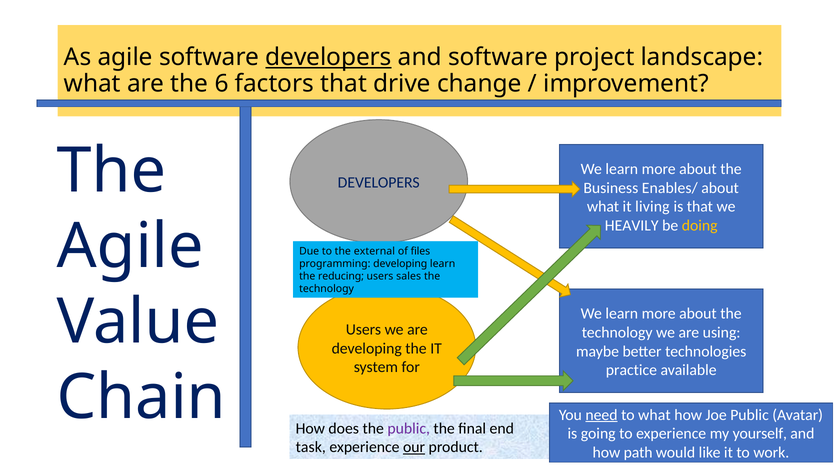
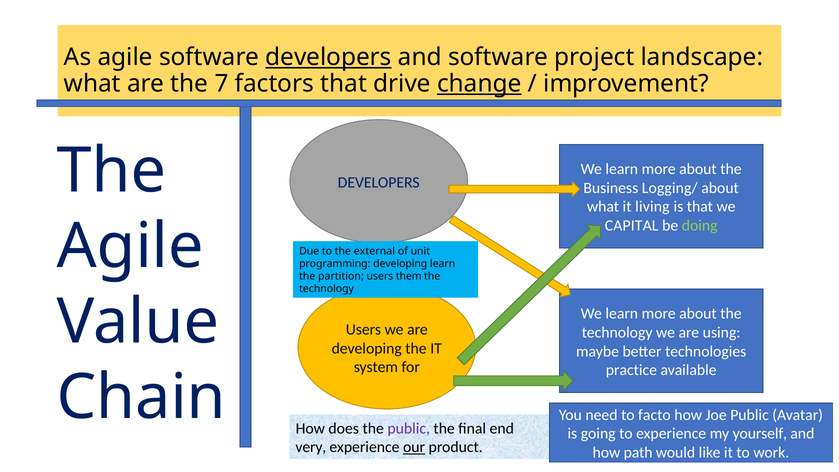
6: 6 -> 7
change underline: none -> present
Enables/: Enables/ -> Logging/
HEAVILY: HEAVILY -> CAPITAL
doing colour: yellow -> light green
files: files -> unit
reducing: reducing -> partition
sales: sales -> them
need underline: present -> none
to what: what -> facto
task: task -> very
